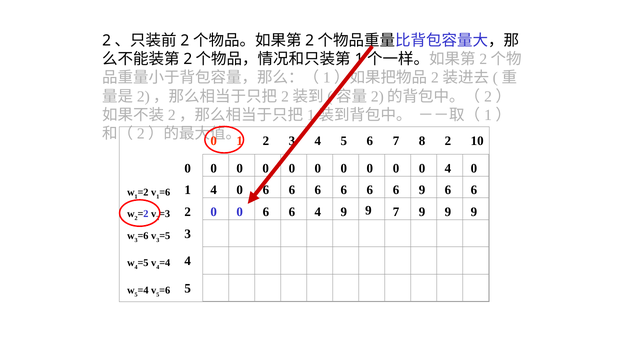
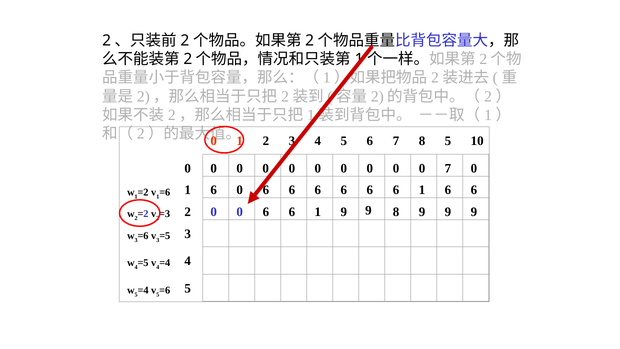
8 2: 2 -> 5
0 4: 4 -> 7
4 at (214, 190): 4 -> 6
9 at (422, 190): 9 -> 1
0 6 6 4: 4 -> 1
9 7: 7 -> 8
